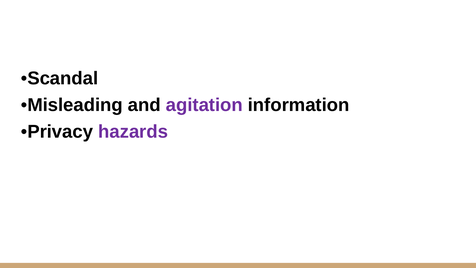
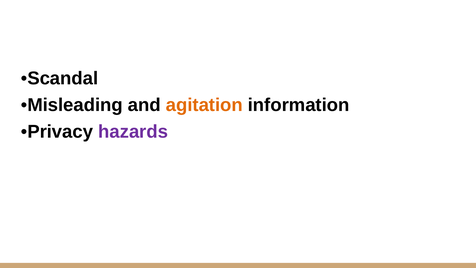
agitation colour: purple -> orange
